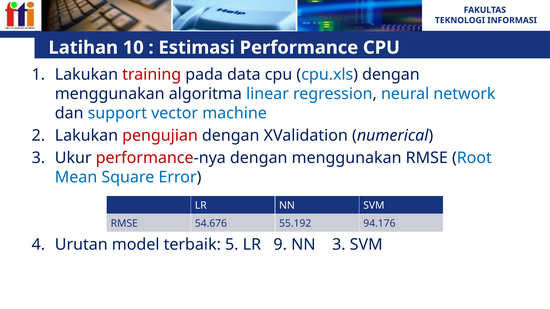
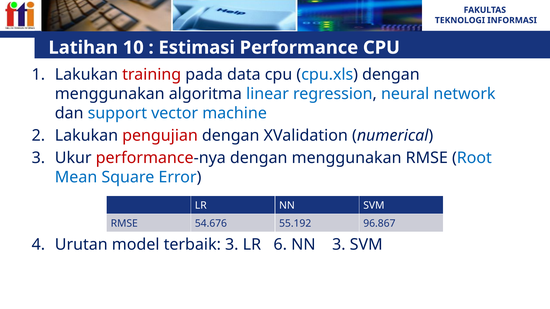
94.176: 94.176 -> 96.867
terbaik 5: 5 -> 3
9: 9 -> 6
